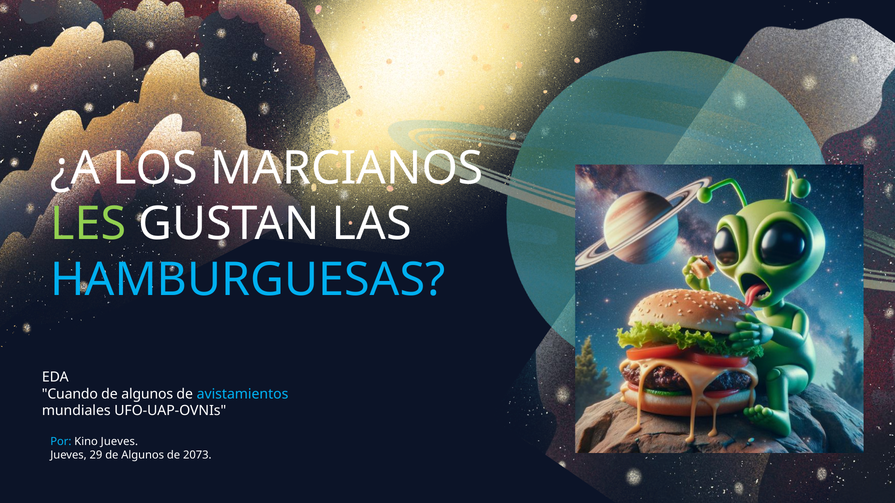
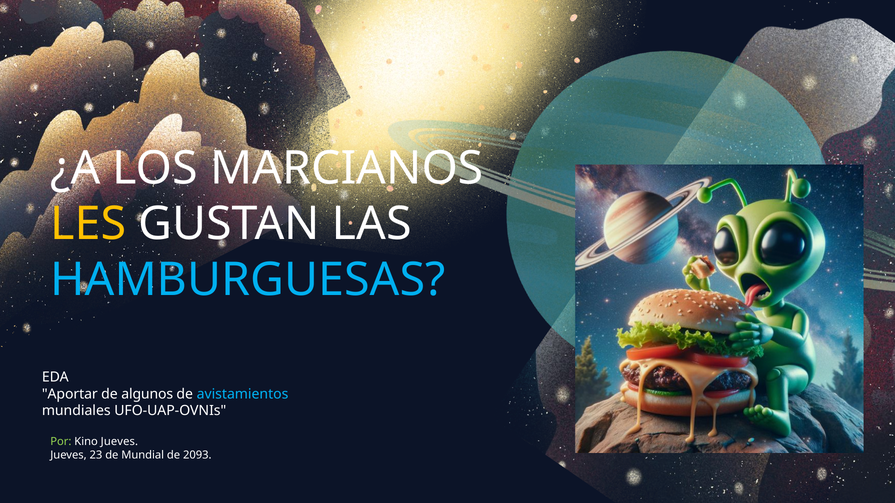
LES colour: light green -> yellow
Cuando: Cuando -> Aportar
Por colour: light blue -> light green
29: 29 -> 23
Algunos at (143, 455): Algunos -> Mundial
2073: 2073 -> 2093
